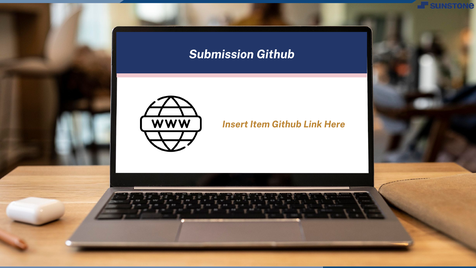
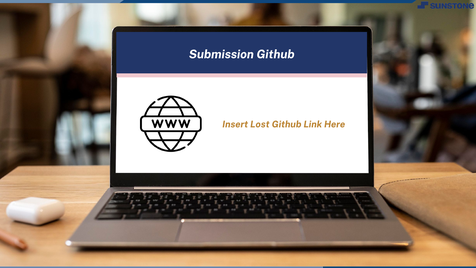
Item: Item -> Lost
